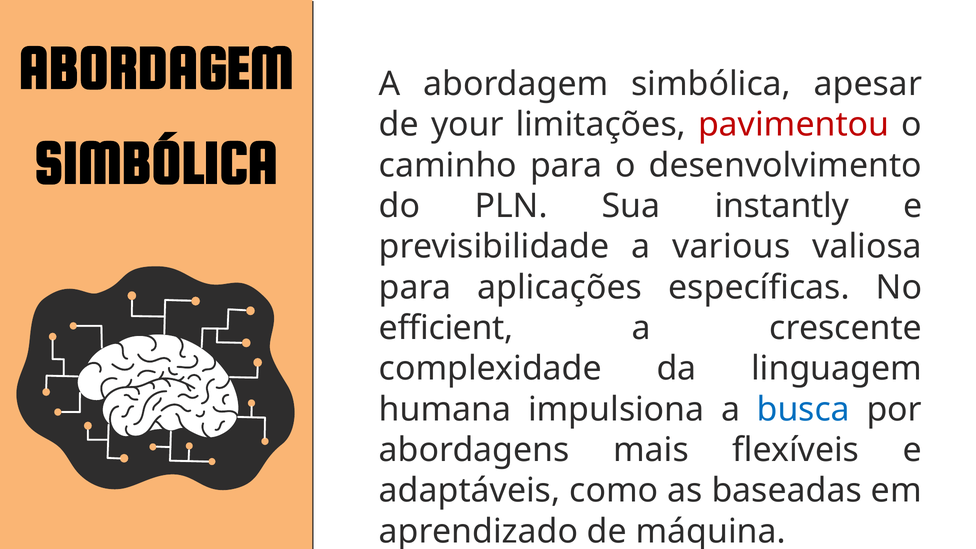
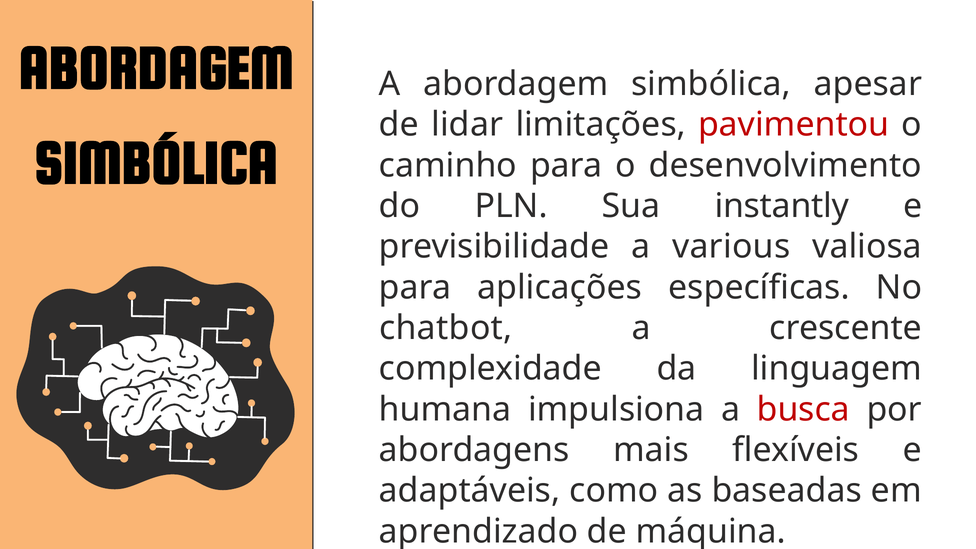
your: your -> lidar
efficient: efficient -> chatbot
busca colour: blue -> red
